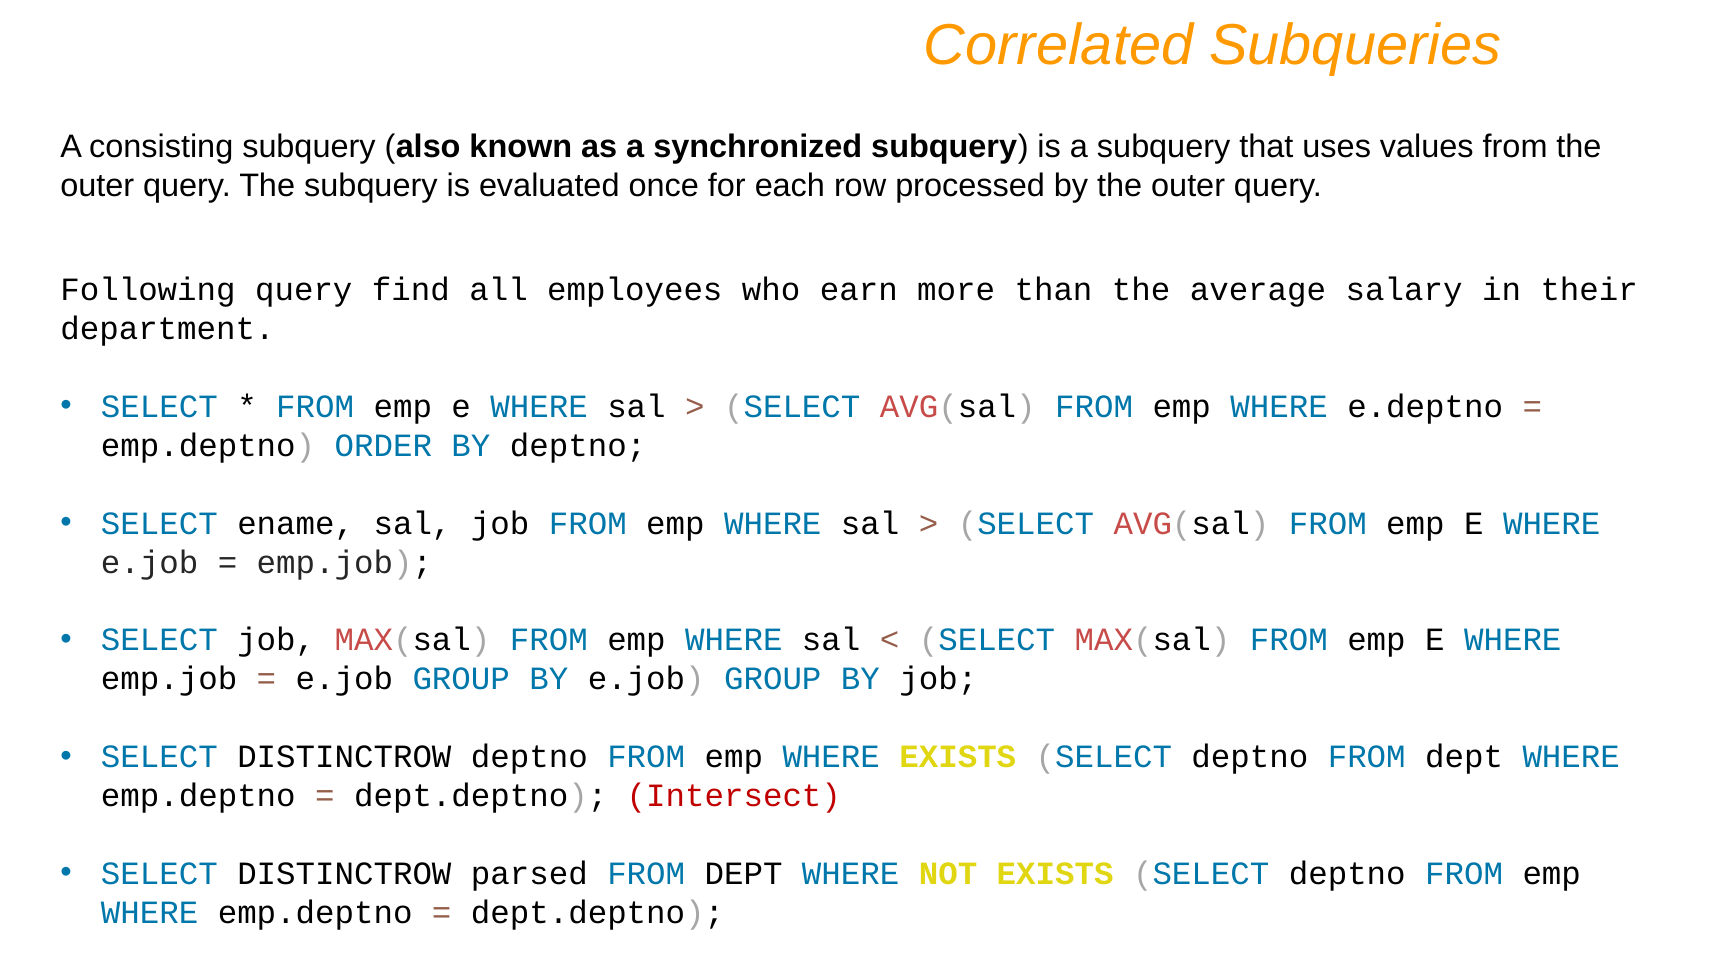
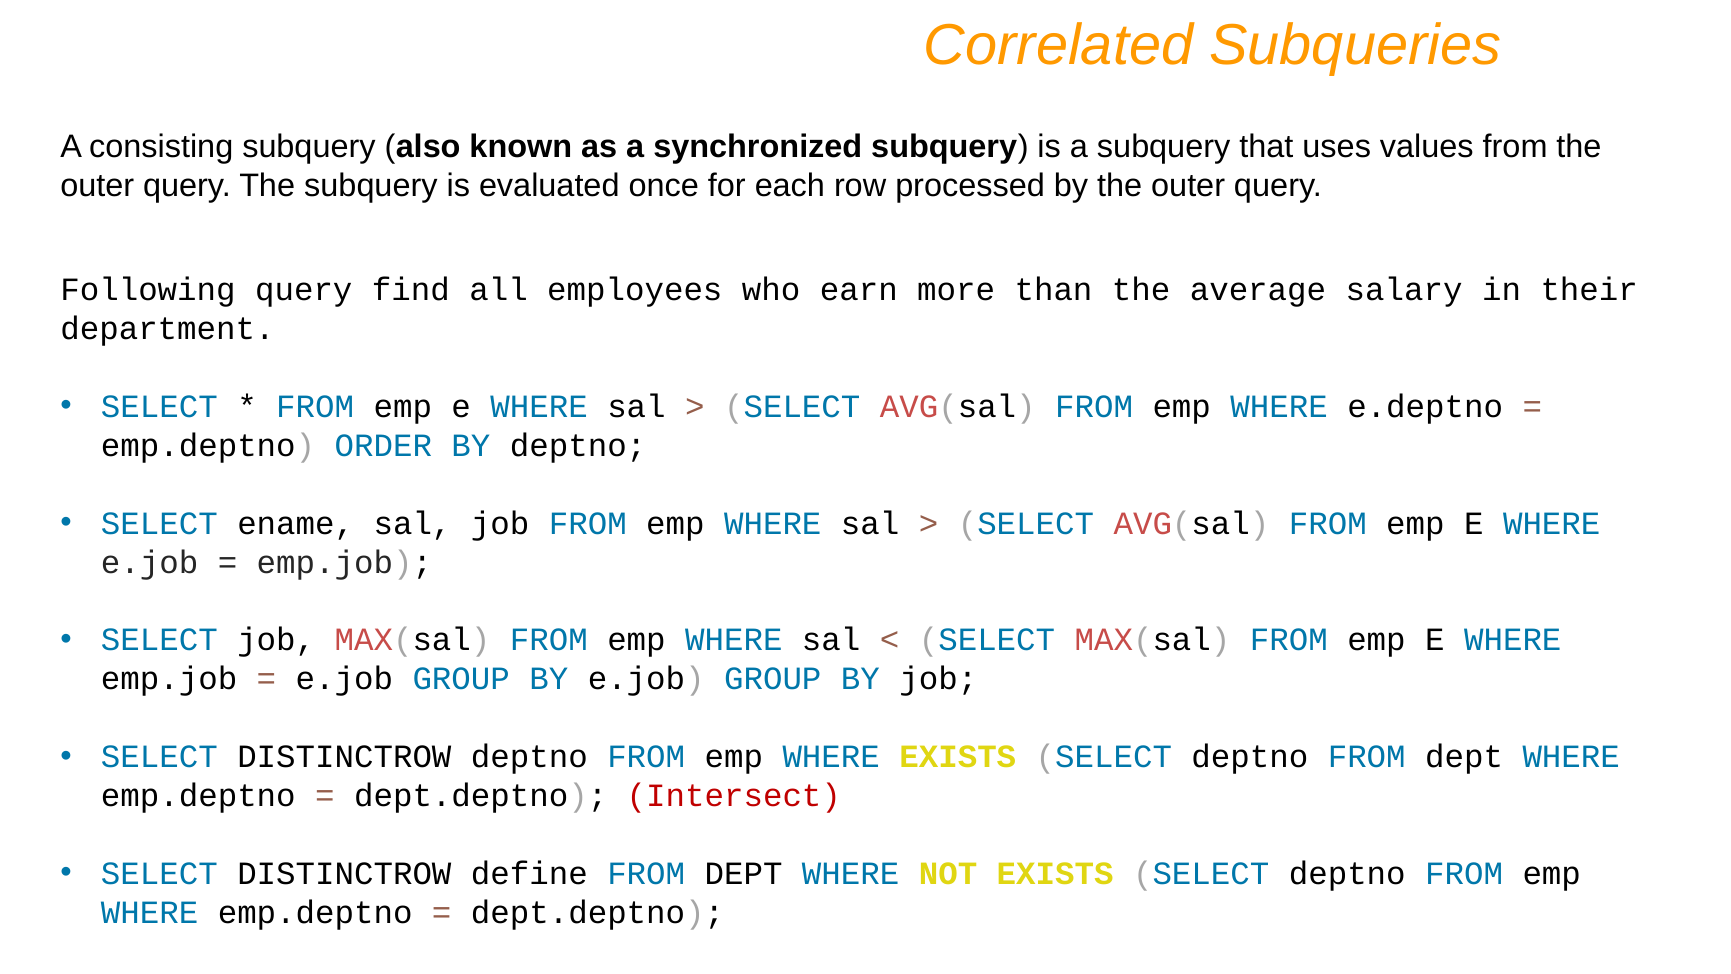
parsed: parsed -> define
